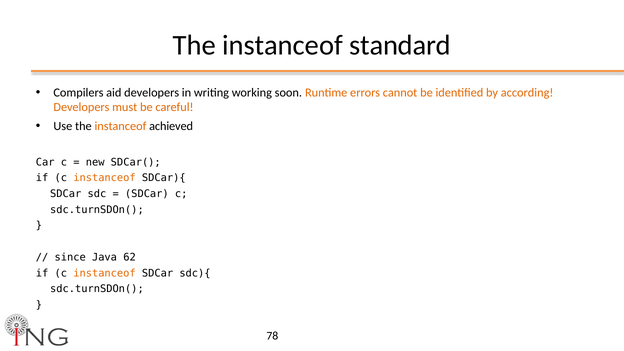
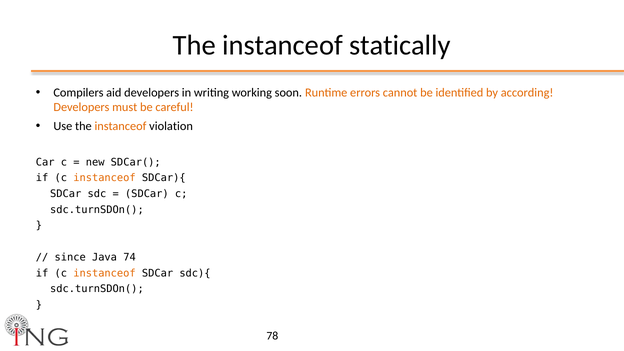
standard: standard -> statically
achieved: achieved -> violation
62: 62 -> 74
